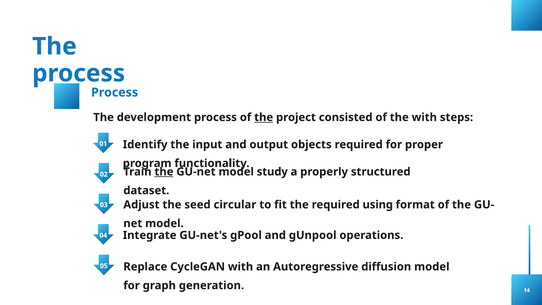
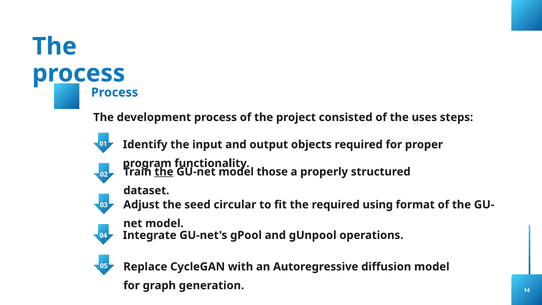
the at (264, 117) underline: present -> none
the with: with -> uses
study: study -> those
